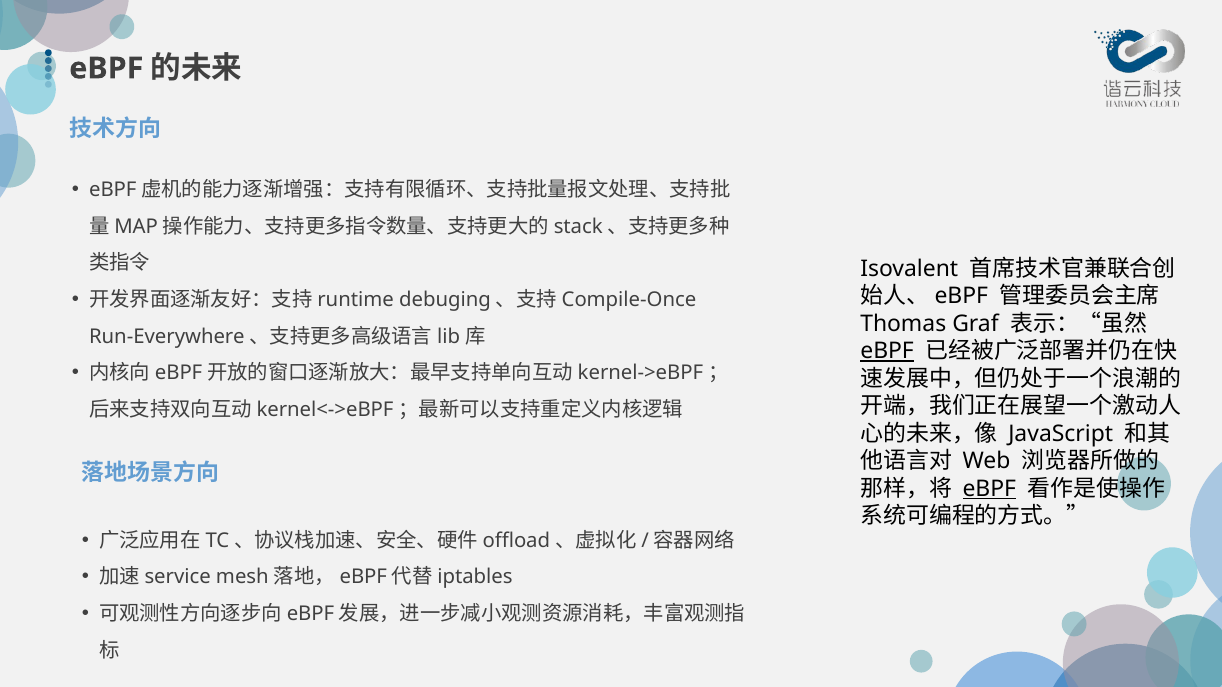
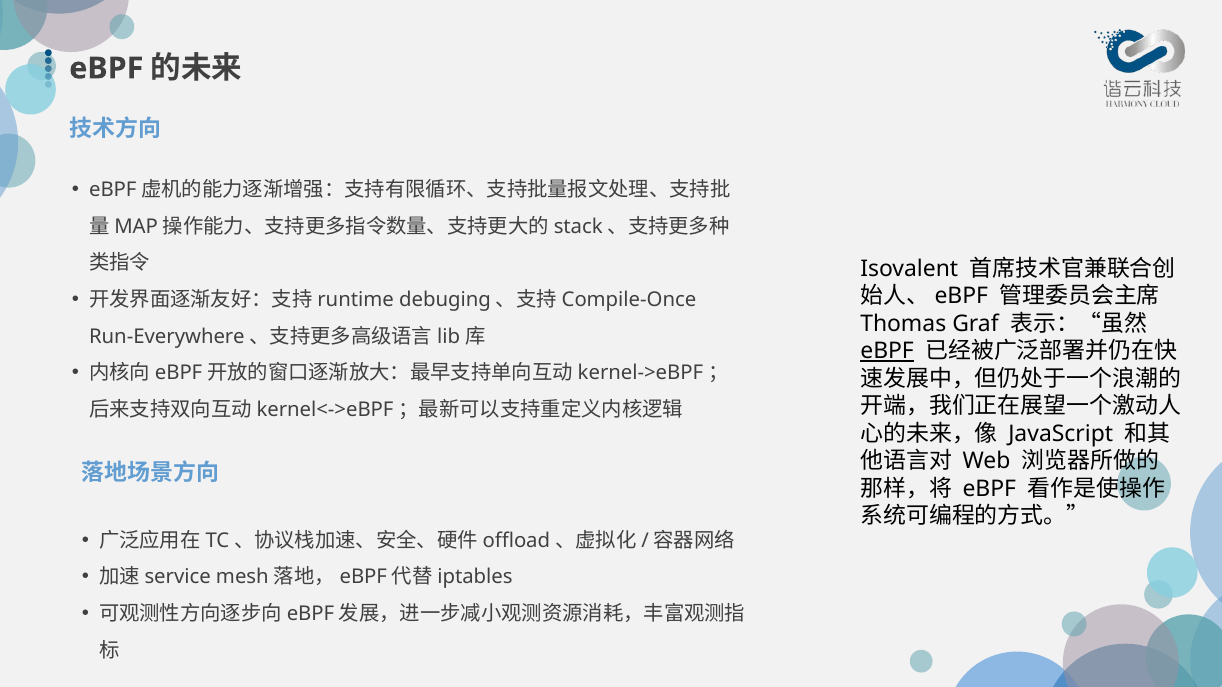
eBPF at (989, 489) underline: present -> none
